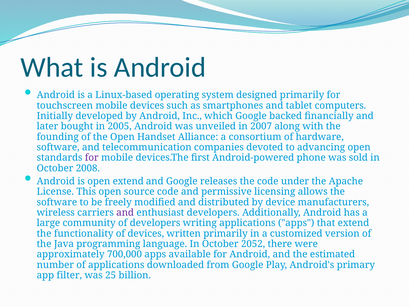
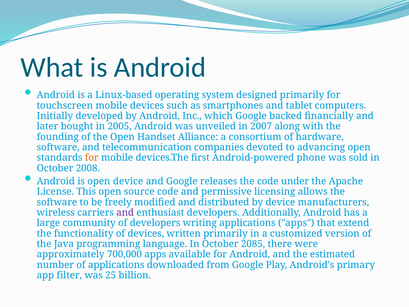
for at (92, 158) colour: purple -> orange
open extend: extend -> device
2052: 2052 -> 2085
